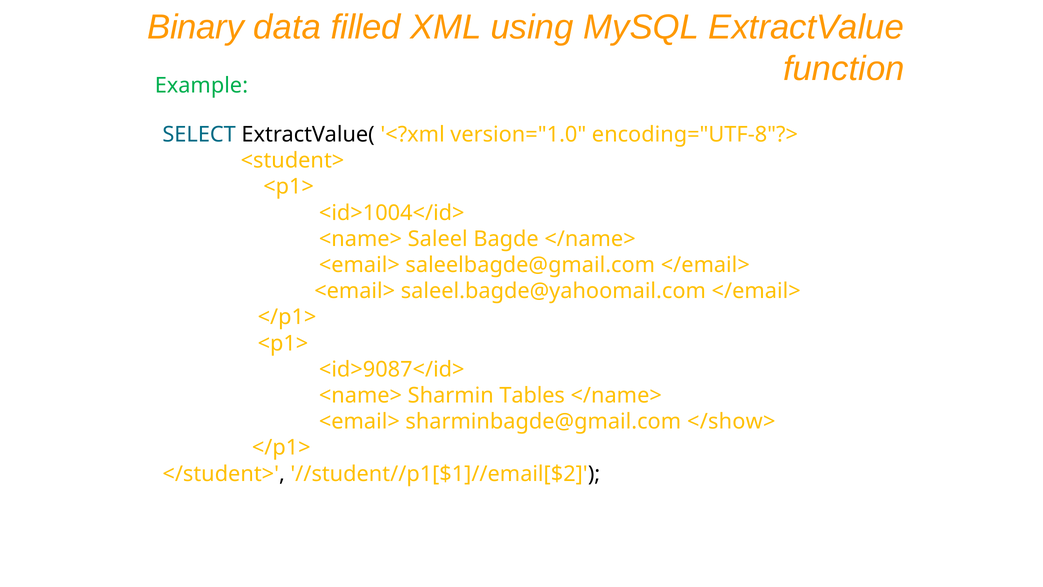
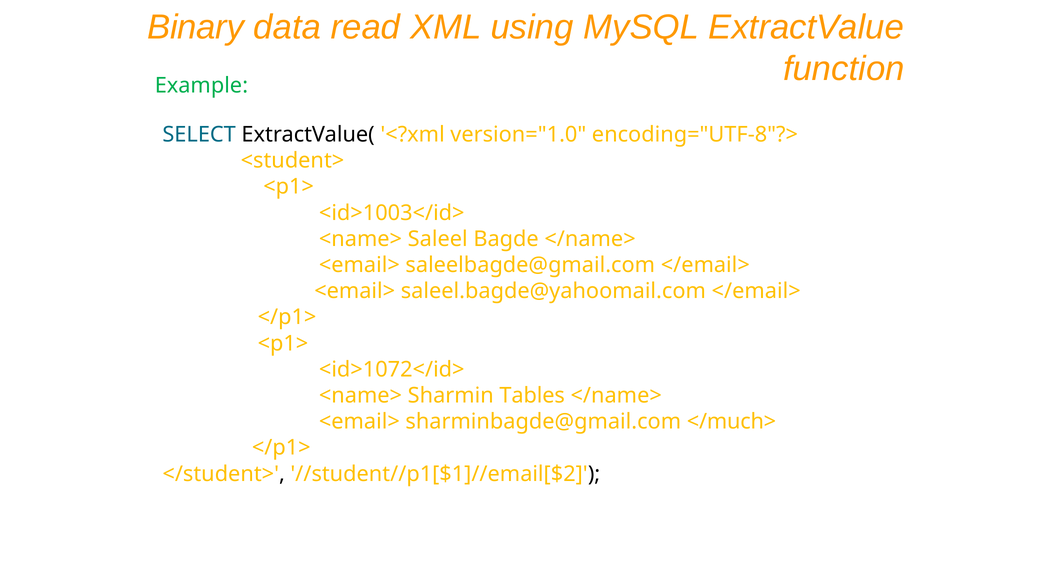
filled: filled -> read
<id>1004</id>: <id>1004</id> -> <id>1003</id>
<id>9087</id>: <id>9087</id> -> <id>1072</id>
</show>: </show> -> </much>
